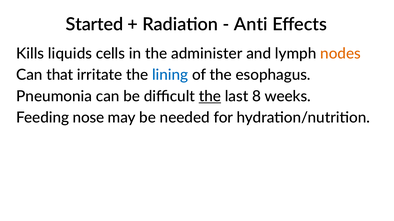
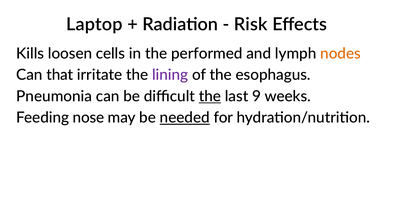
Started: Started -> Laptop
Anti: Anti -> Risk
liquids: liquids -> loosen
administer: administer -> performed
lining colour: blue -> purple
8: 8 -> 9
needed underline: none -> present
